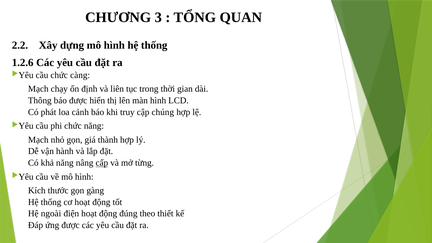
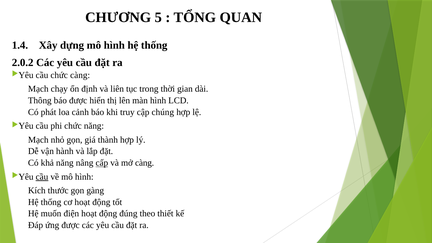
3: 3 -> 5
2.2: 2.2 -> 1.4
1.2.6: 1.2.6 -> 2.0.2
mở từng: từng -> càng
cầu at (42, 177) underline: none -> present
ngoài: ngoài -> muốn
